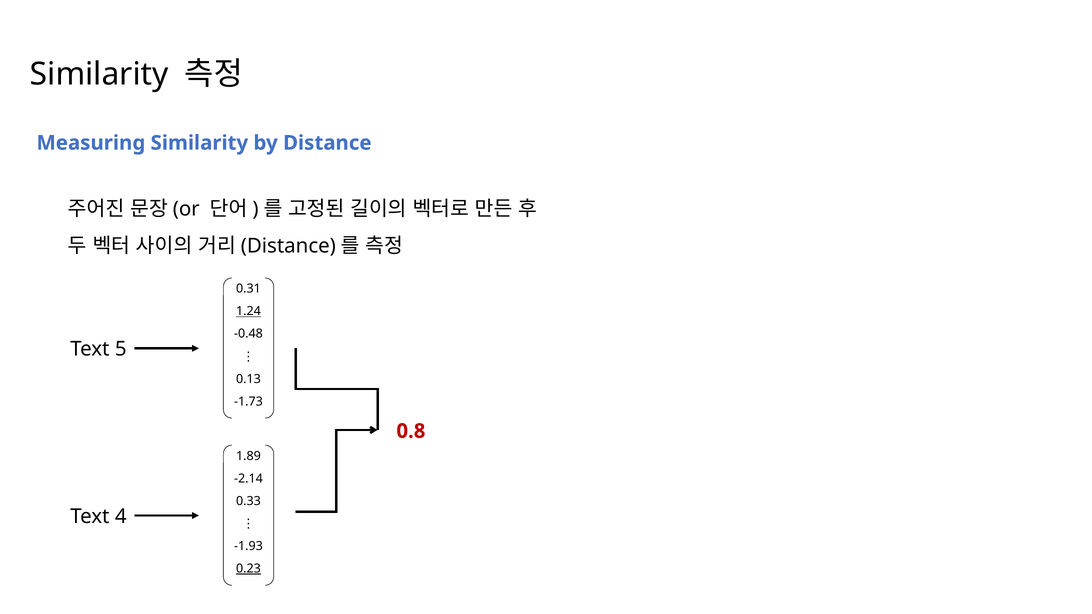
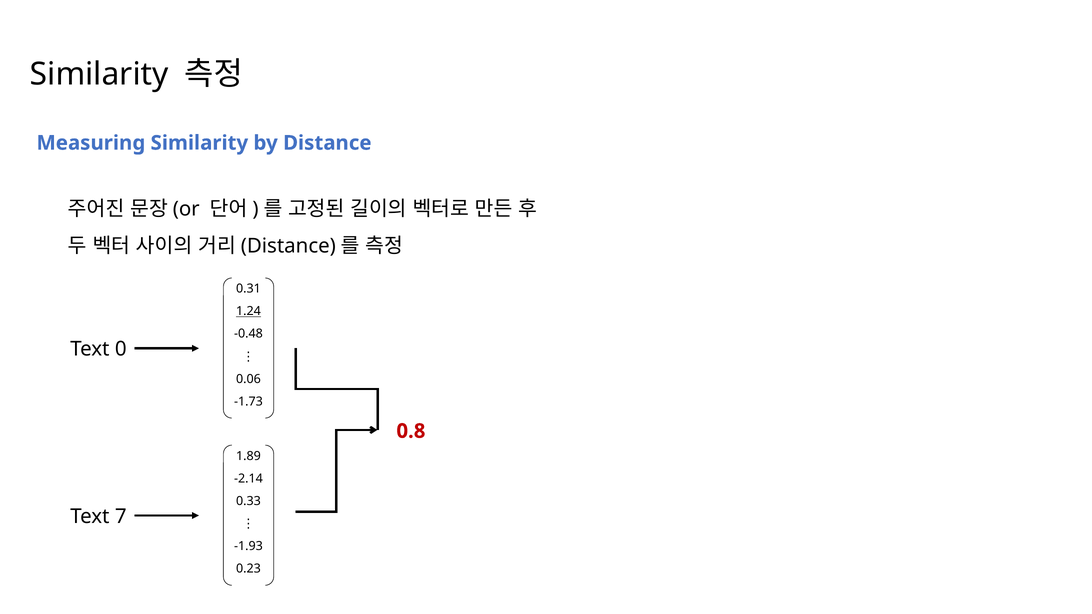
5: 5 -> 0
0.13: 0.13 -> 0.06
4: 4 -> 7
0.23 underline: present -> none
